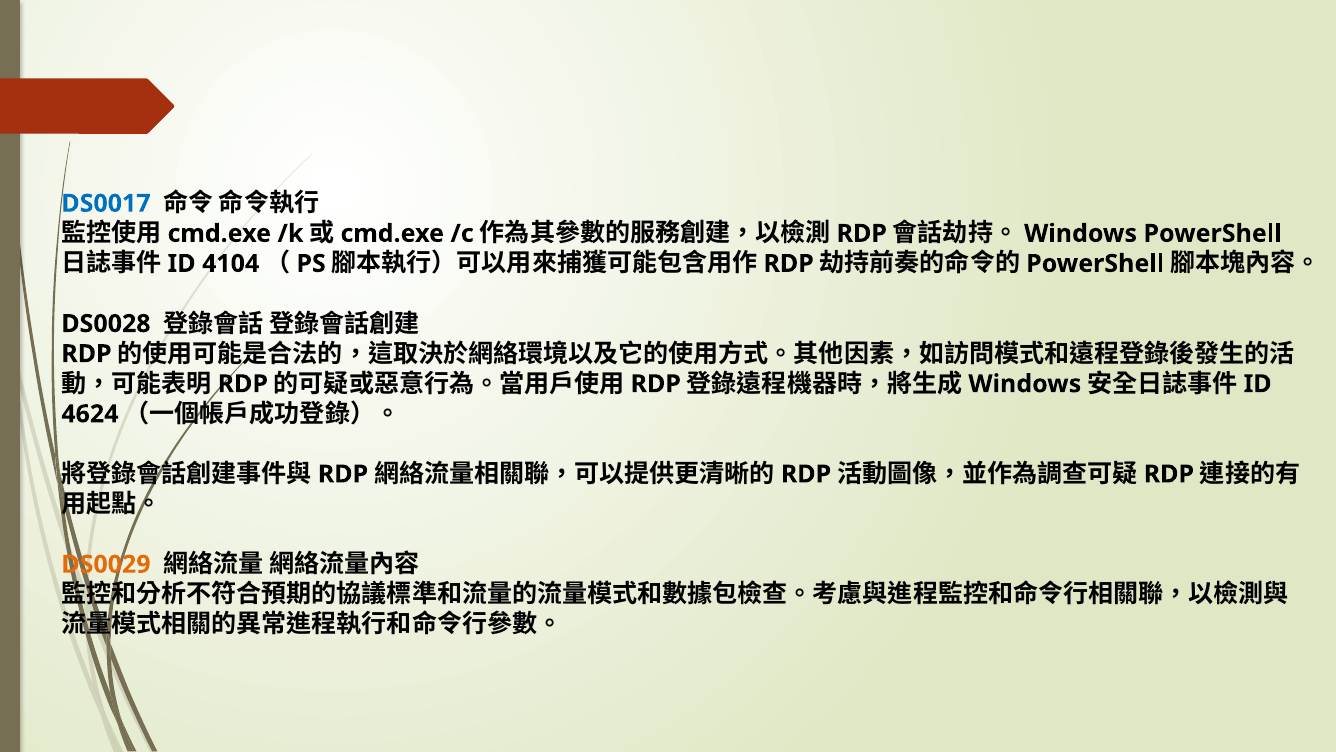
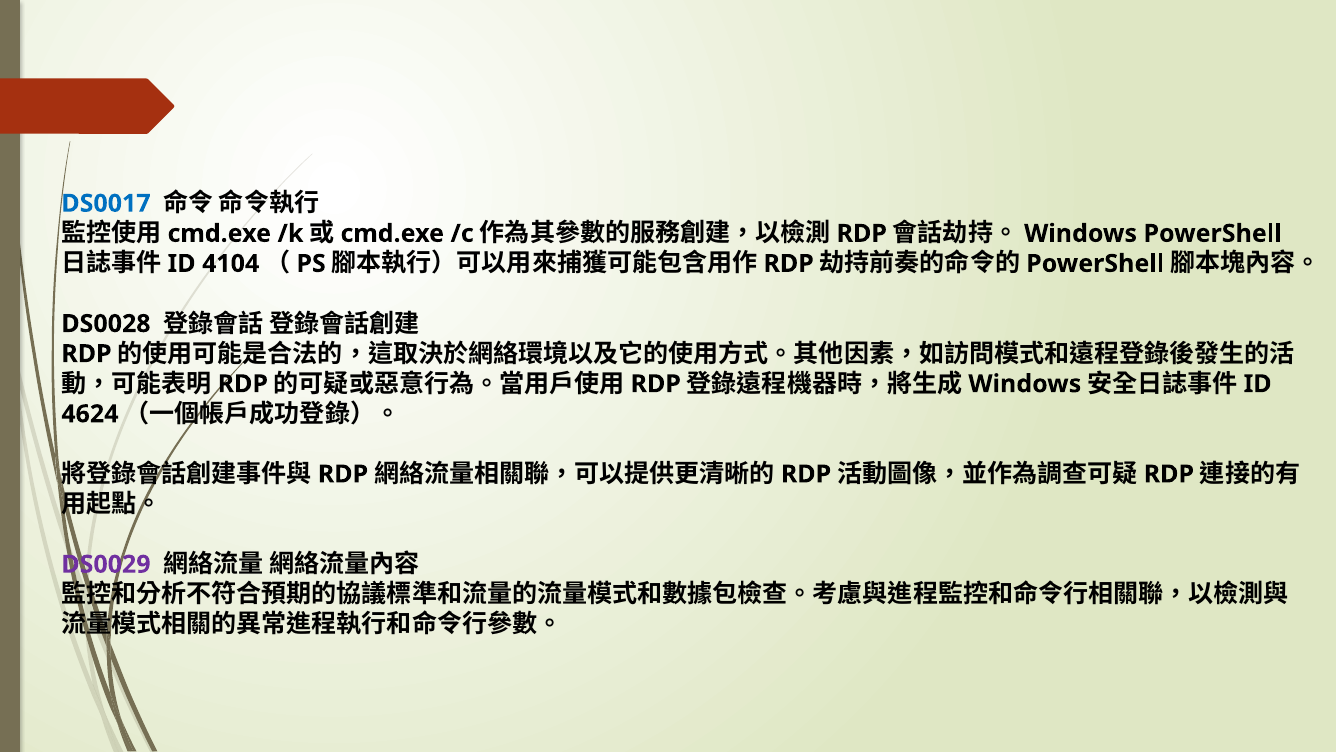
DS0029 colour: orange -> purple
